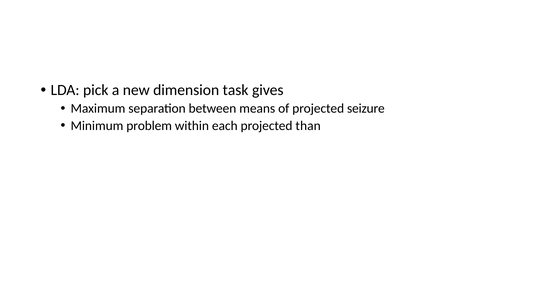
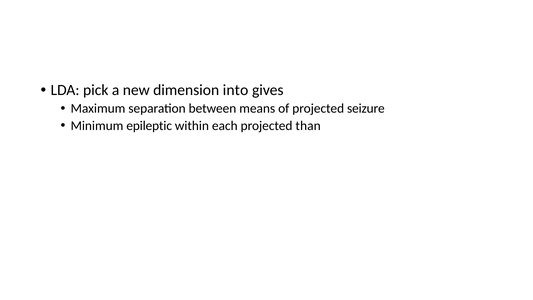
task: task -> into
problem: problem -> epileptic
